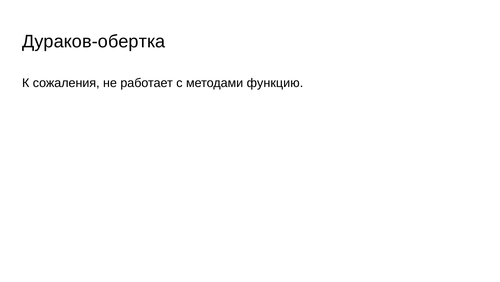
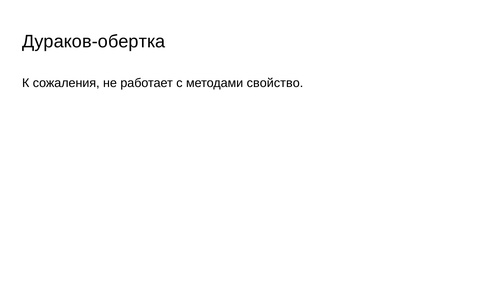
функцию: функцию -> свойство
